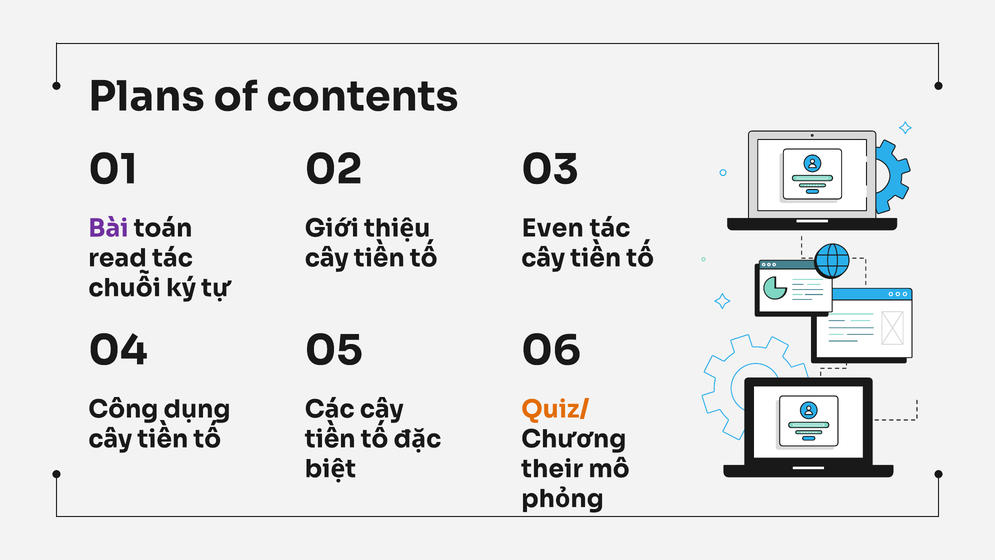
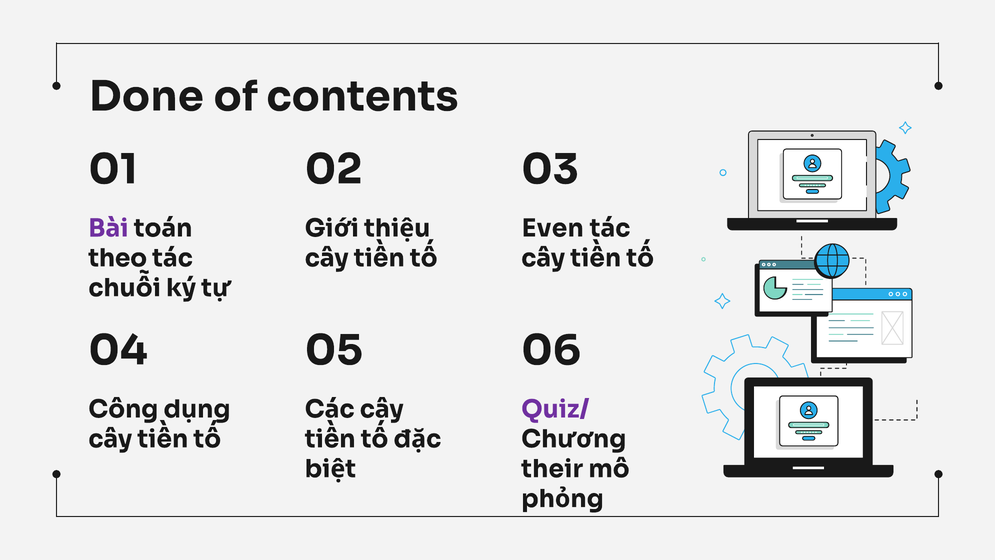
Plans: Plans -> Done
read: read -> theo
Quiz/ colour: orange -> purple
